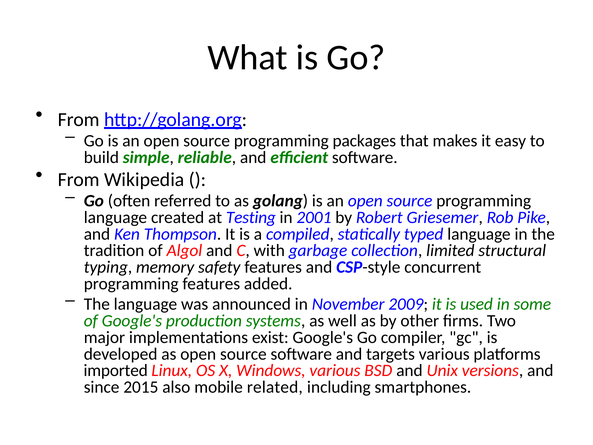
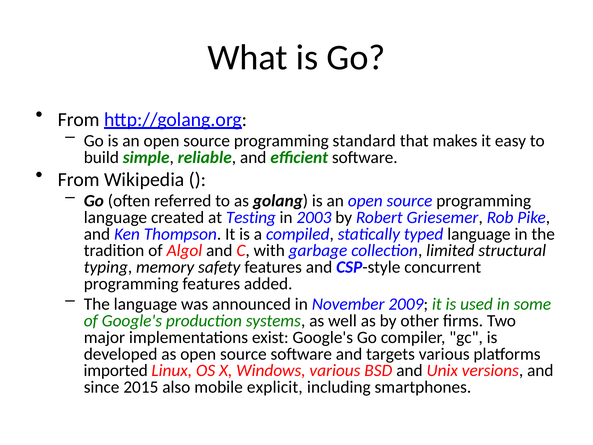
packages: packages -> standard
2001: 2001 -> 2003
related: related -> explicit
